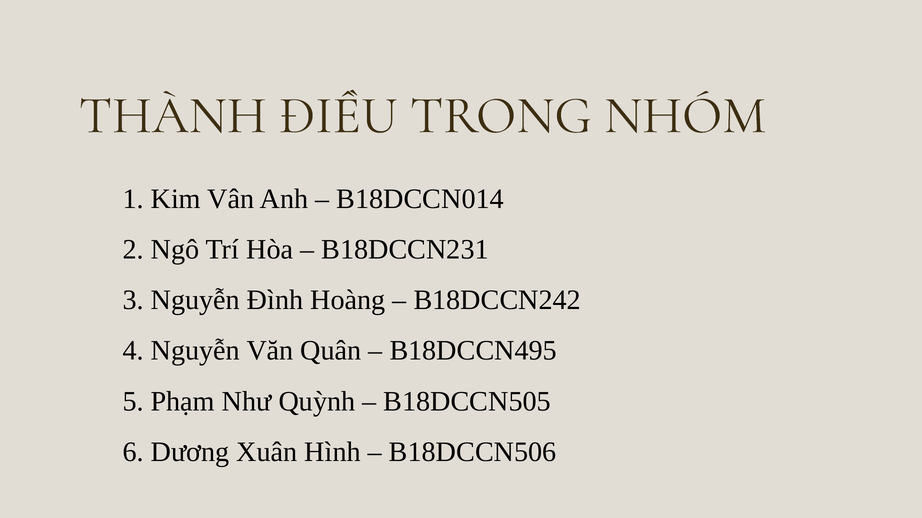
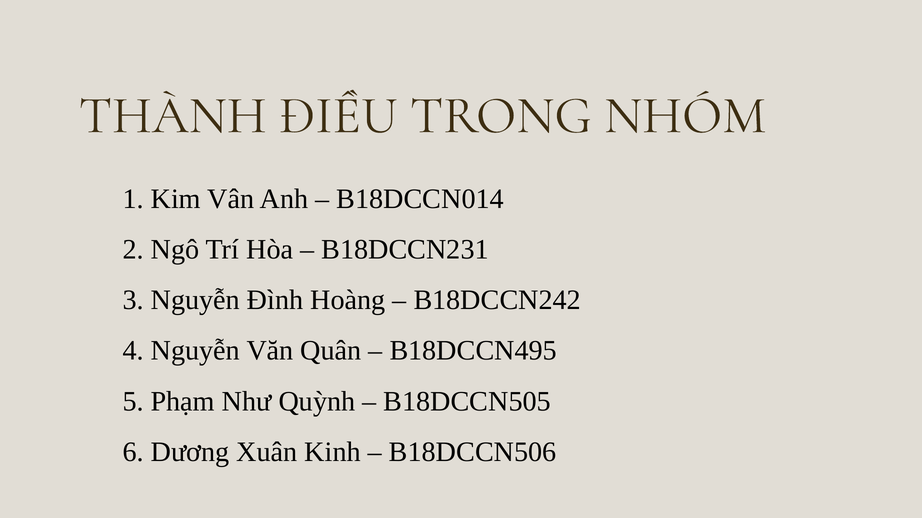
Hình: Hình -> Kinh
